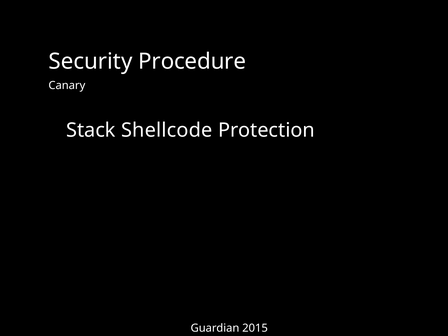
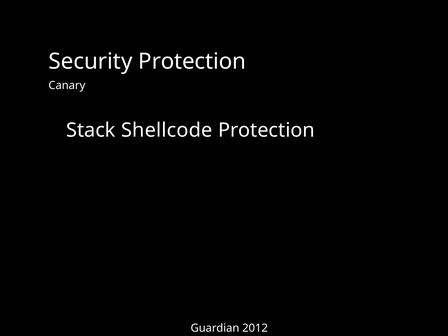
Security Procedure: Procedure -> Protection
2015: 2015 -> 2012
